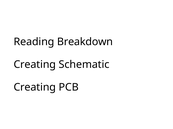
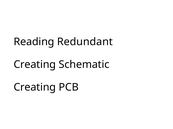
Breakdown: Breakdown -> Redundant
